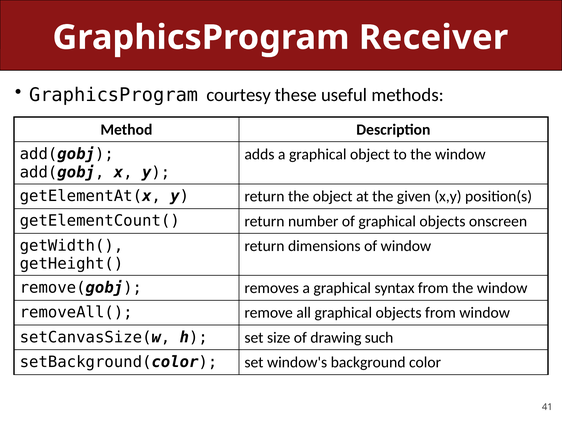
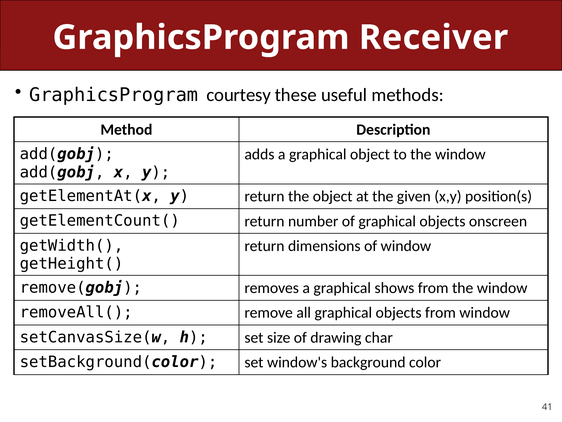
syntax: syntax -> shows
such: such -> char
